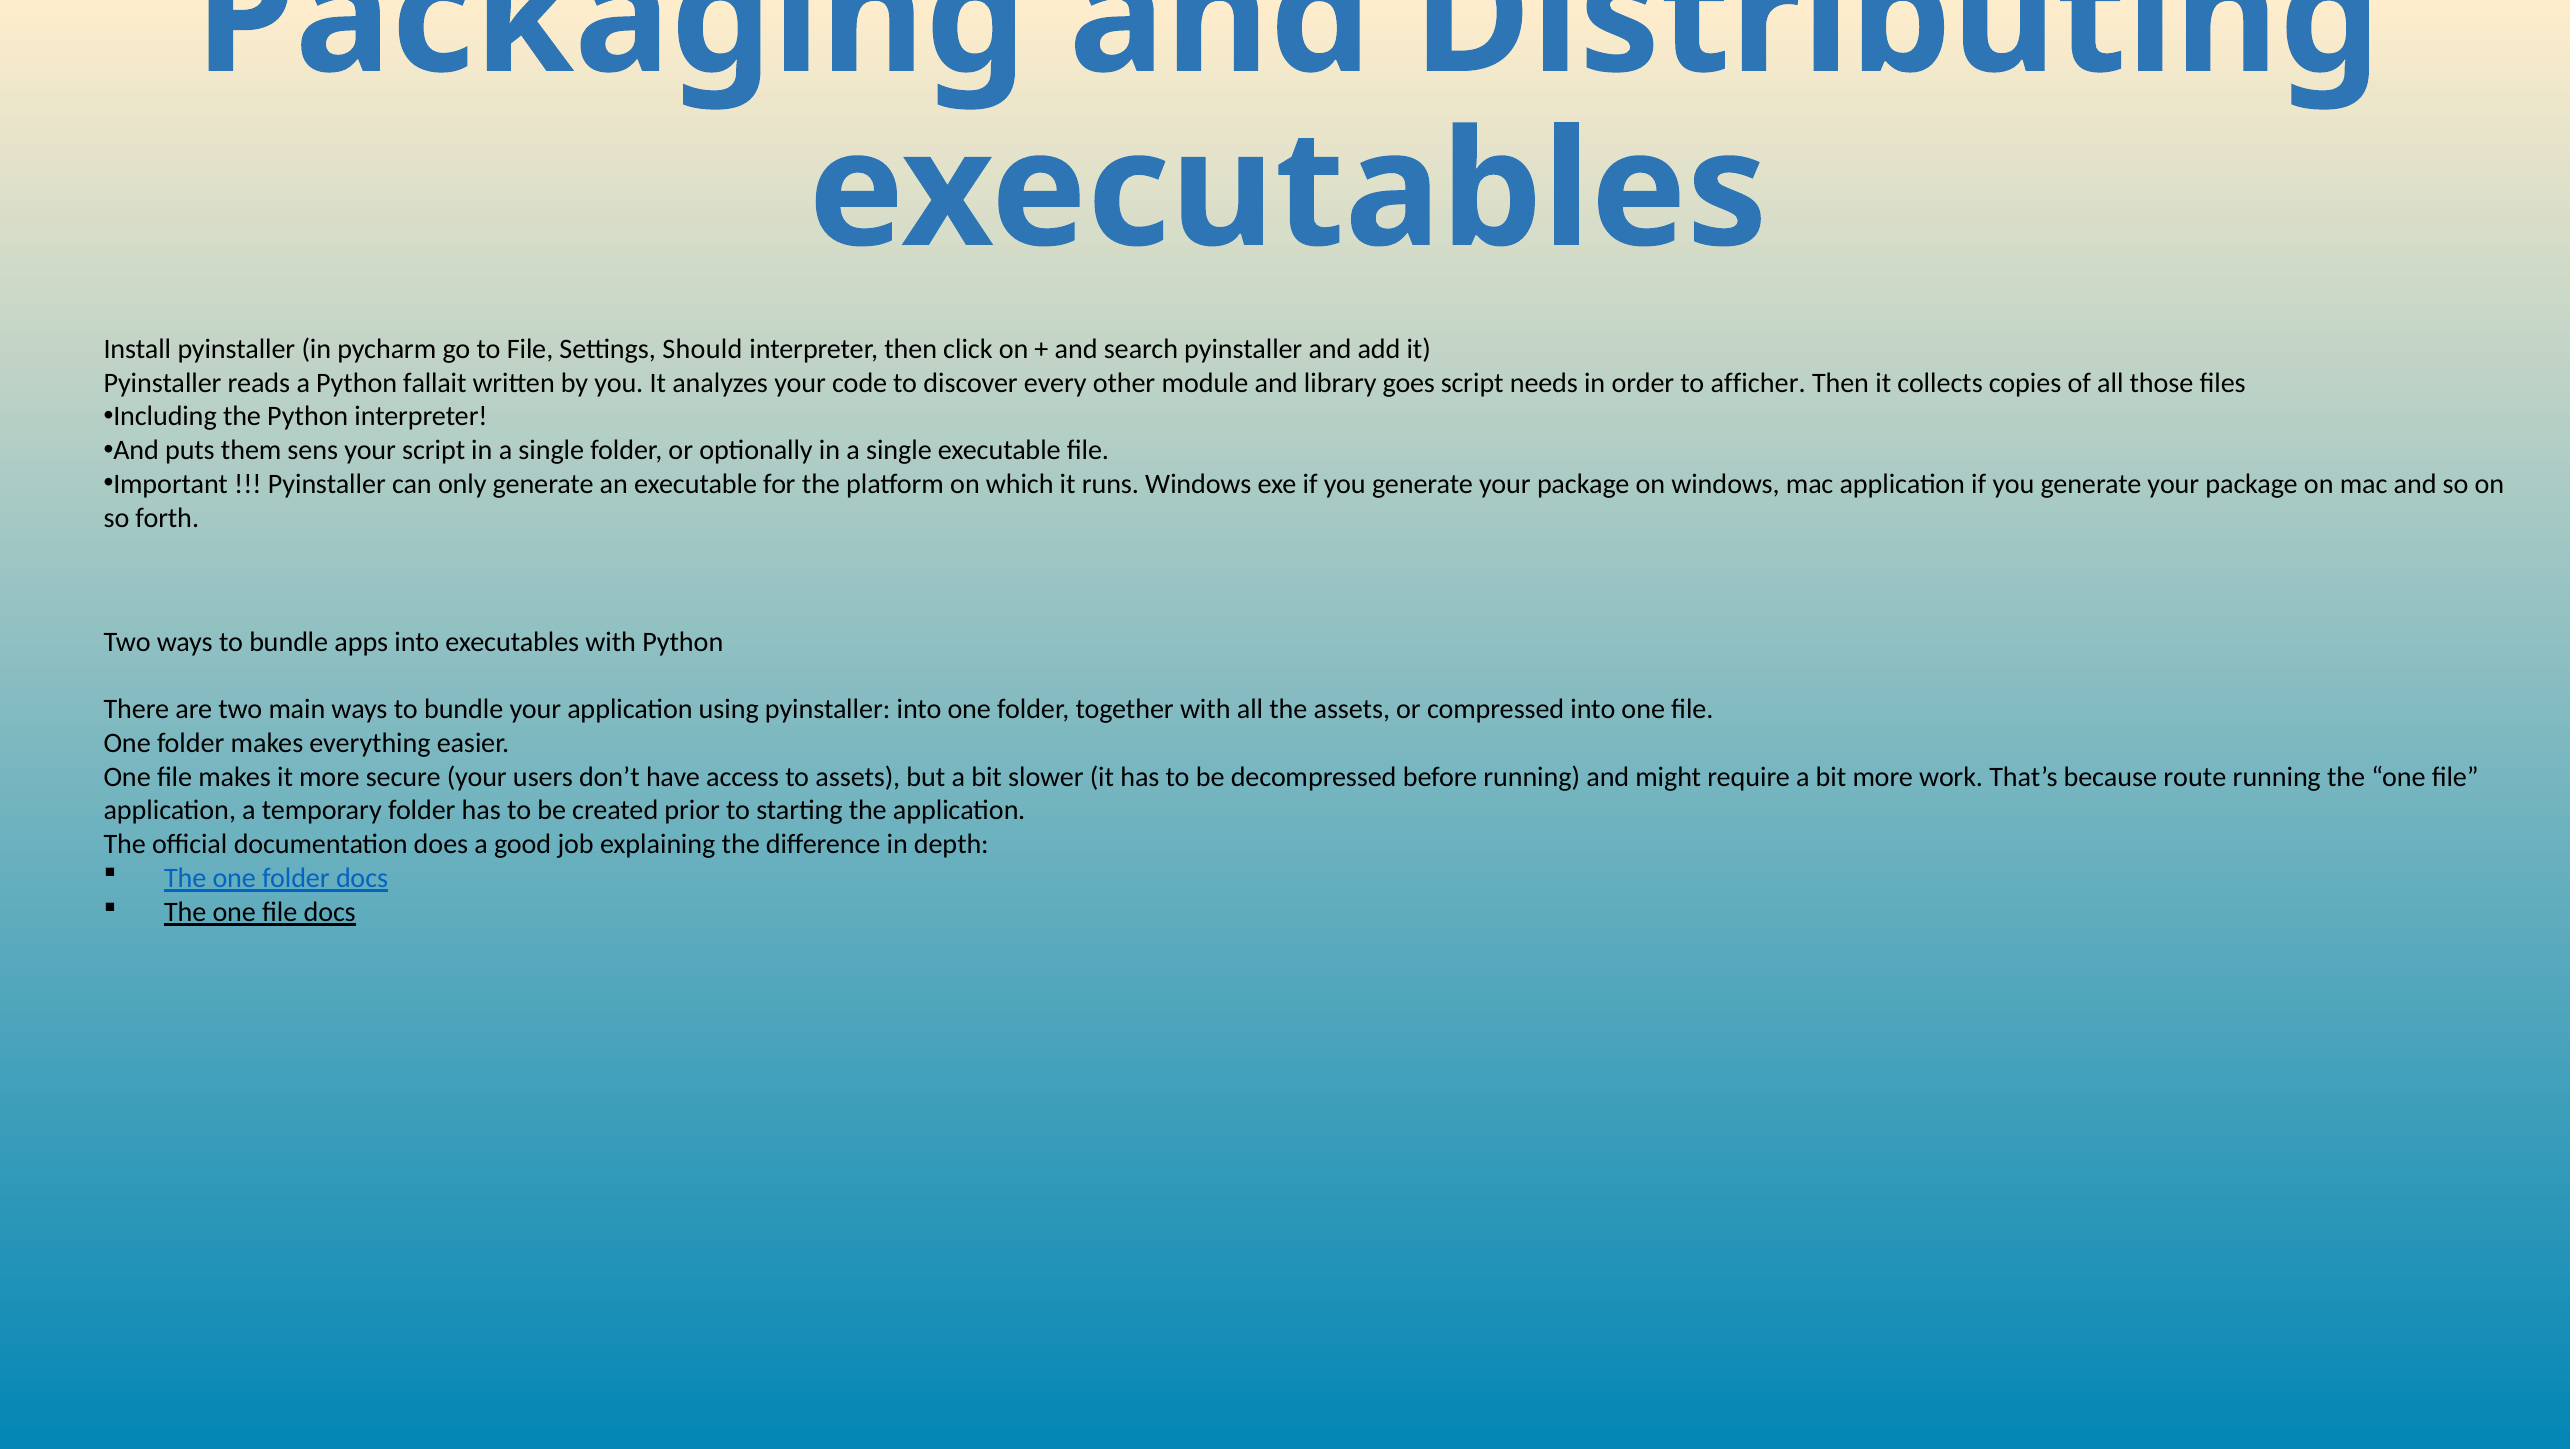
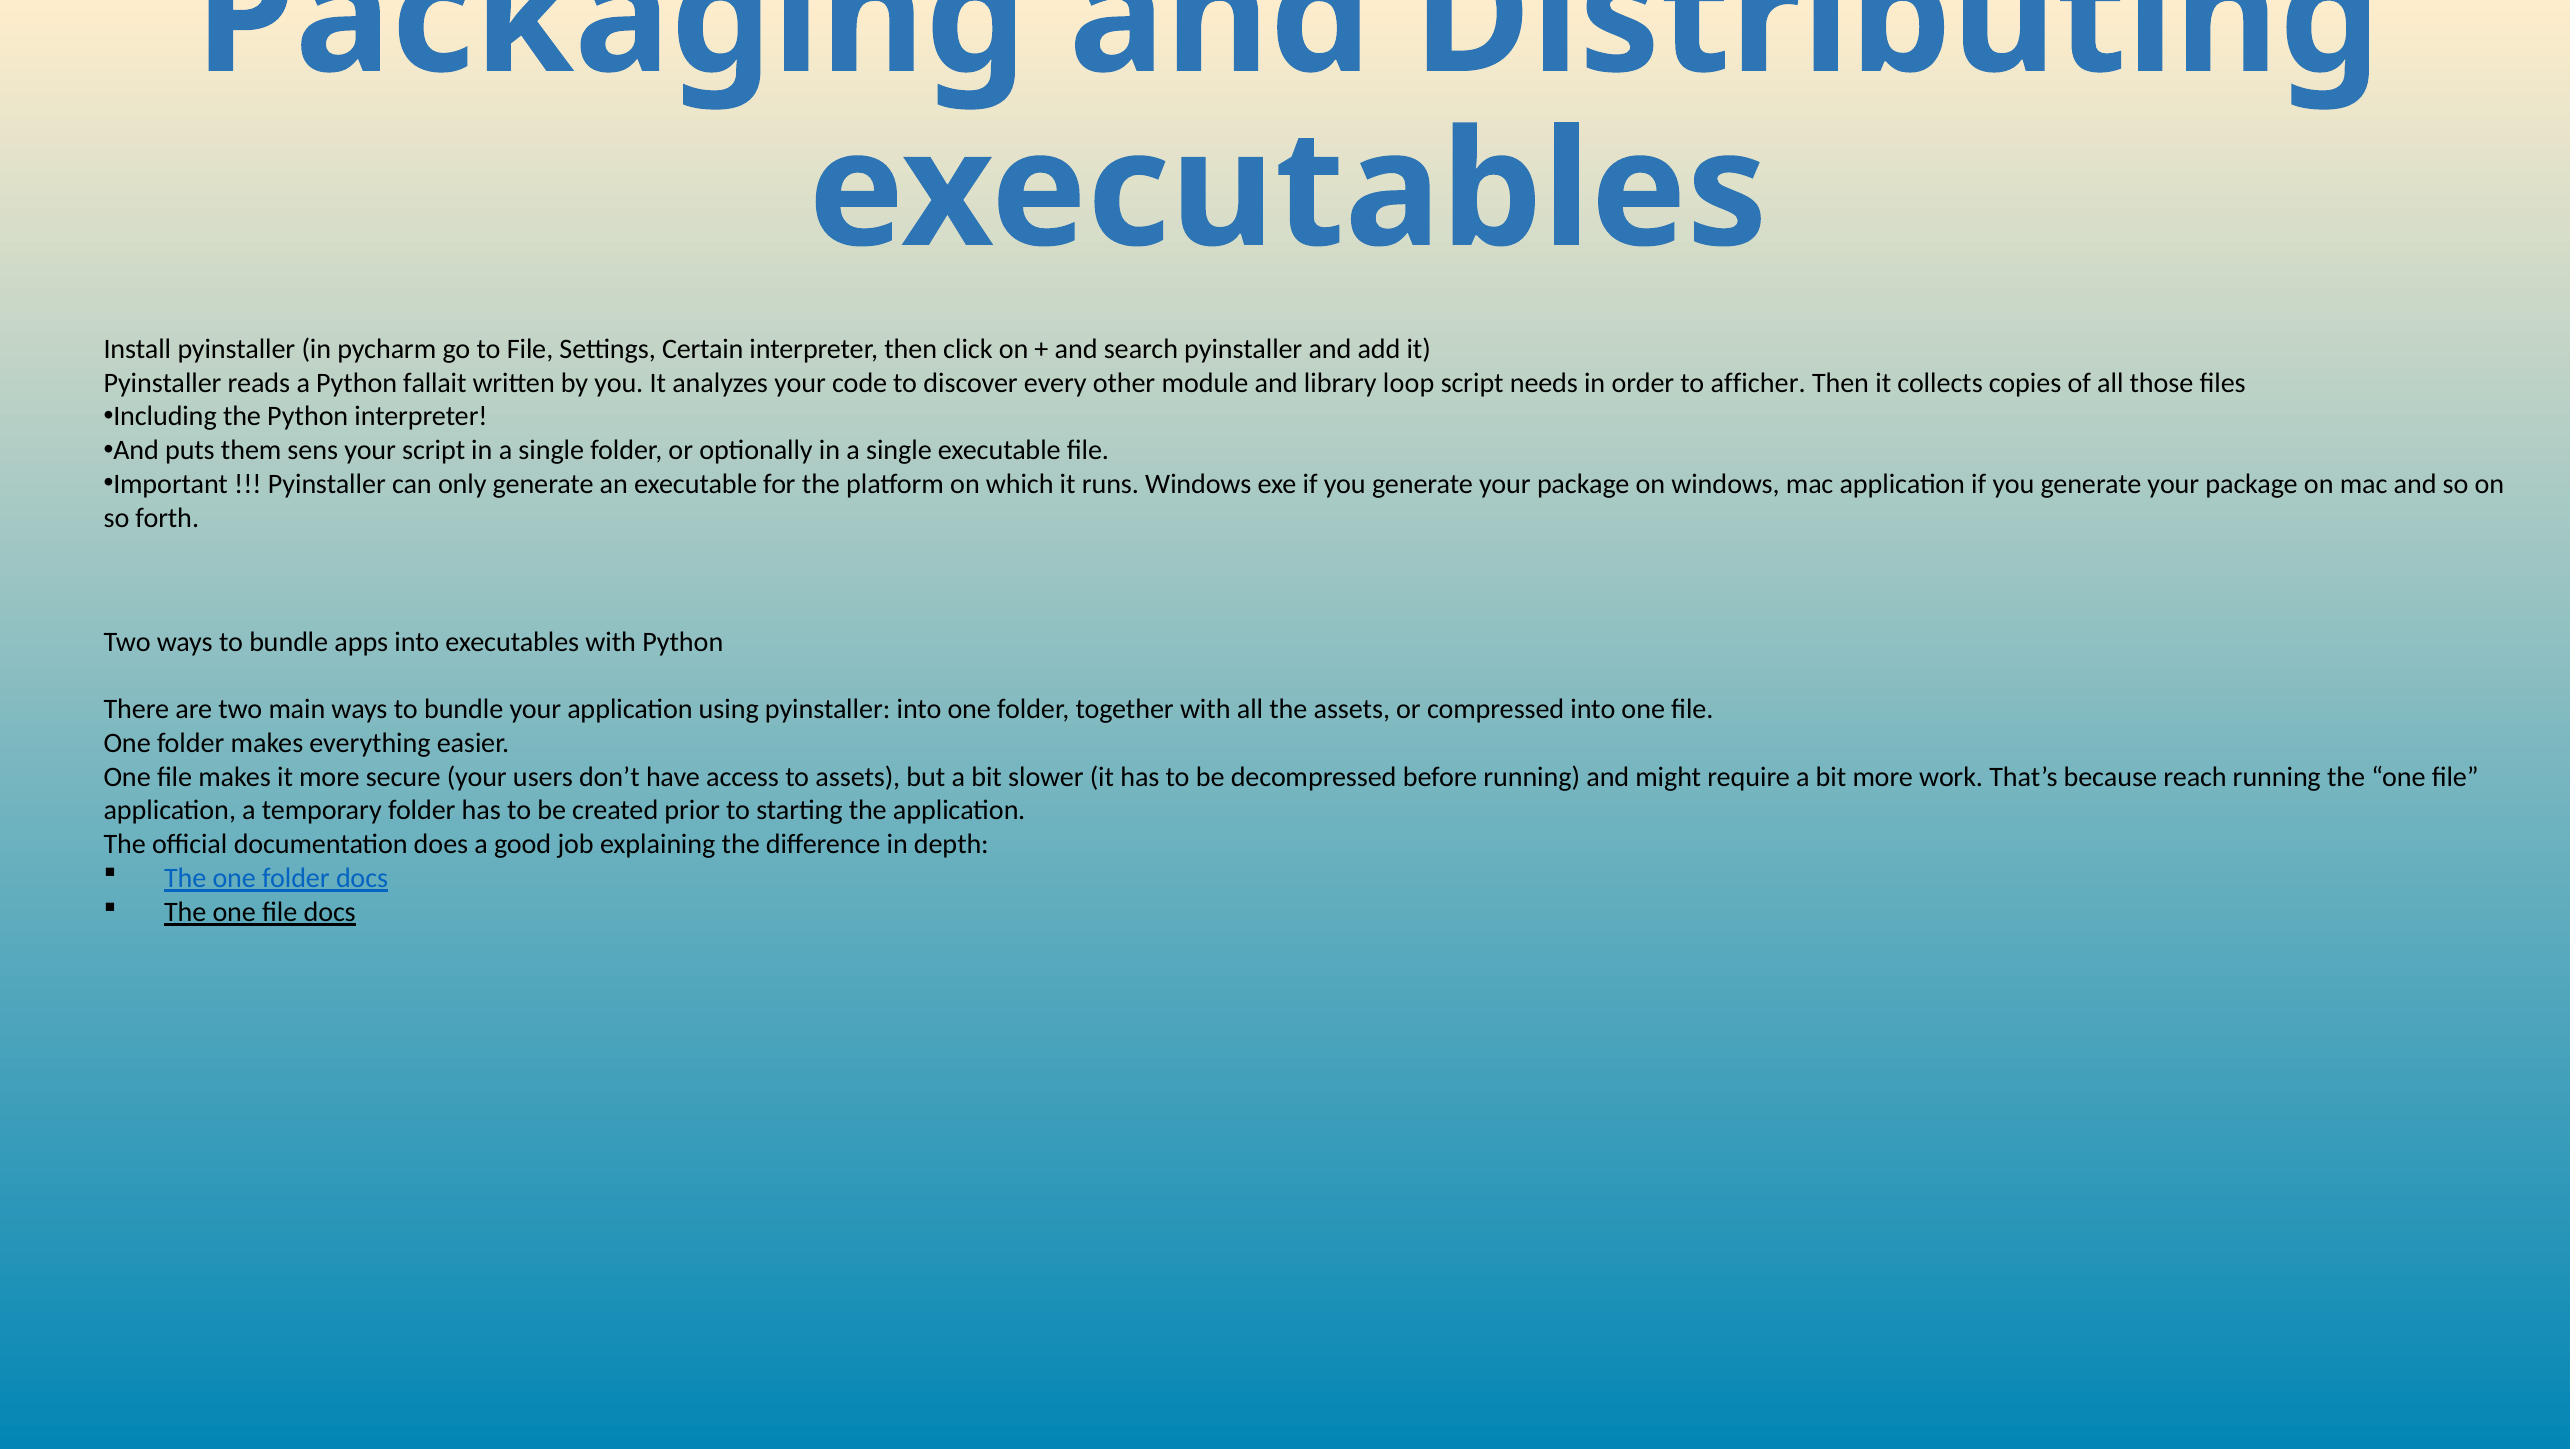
Should: Should -> Certain
goes: goes -> loop
route: route -> reach
